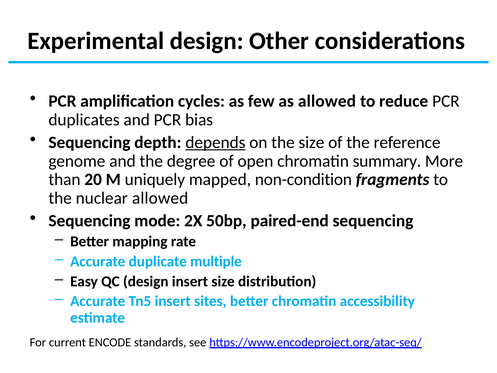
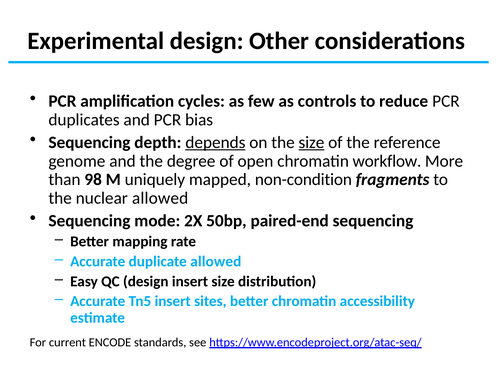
as allowed: allowed -> controls
size at (311, 142) underline: none -> present
summary: summary -> workflow
20: 20 -> 98
duplicate multiple: multiple -> allowed
